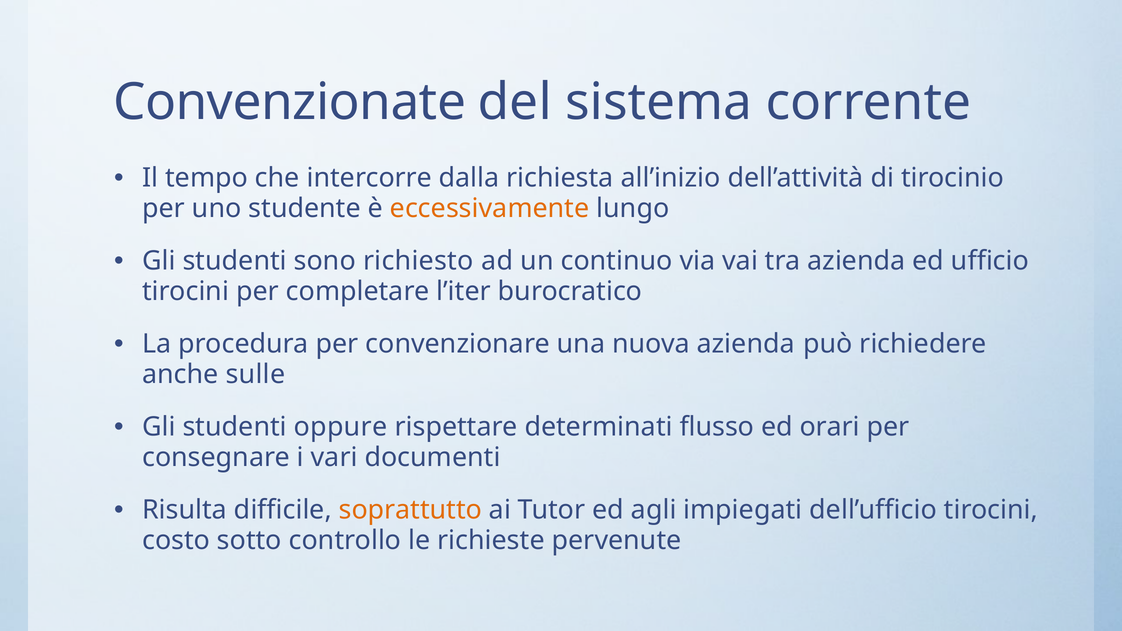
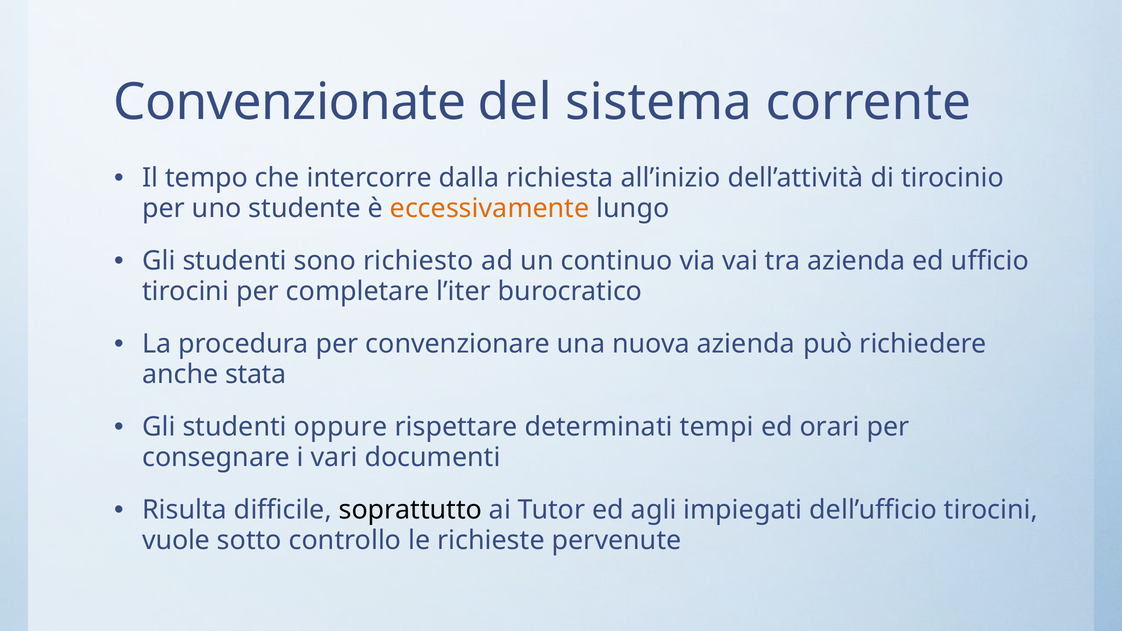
sulle: sulle -> stata
flusso: flusso -> tempi
soprattutto colour: orange -> black
costo: costo -> vuole
